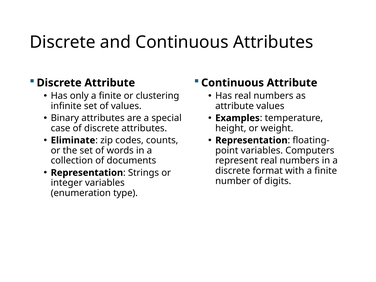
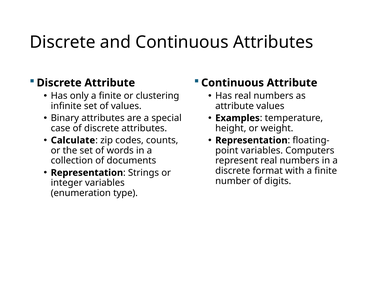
Eliminate: Eliminate -> Calculate
